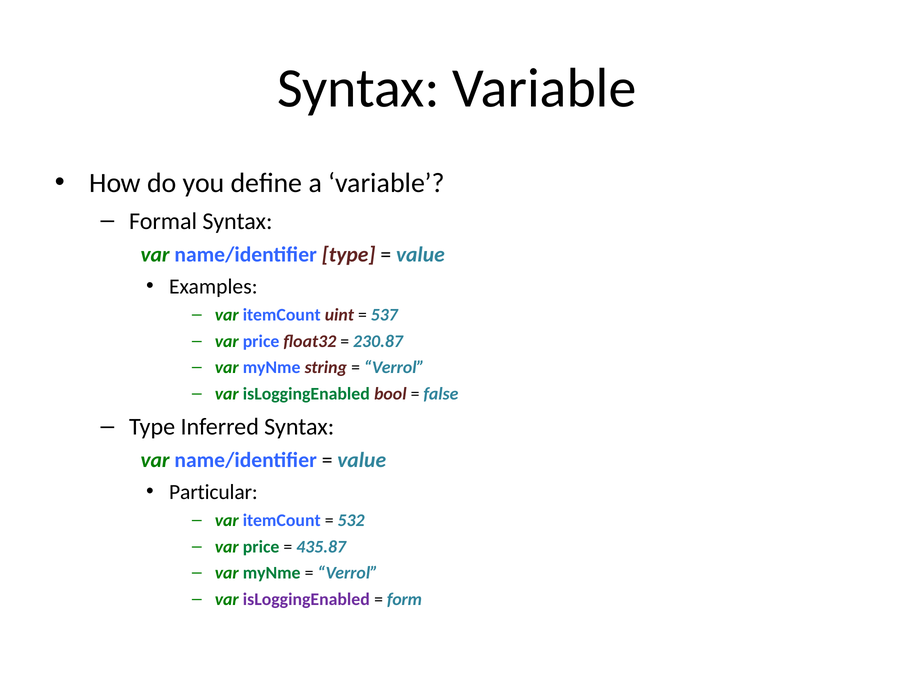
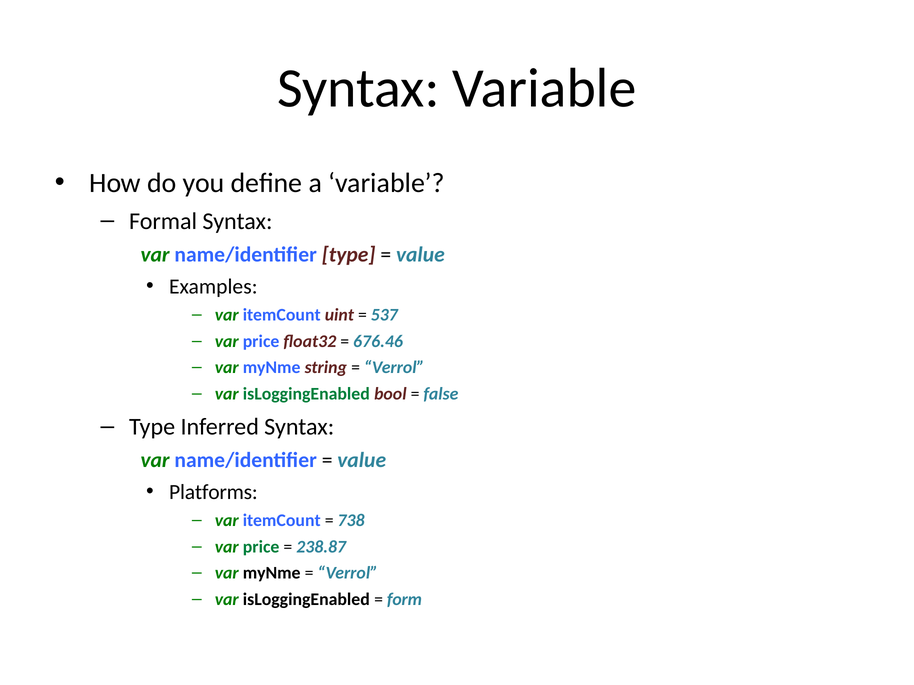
230.87: 230.87 -> 676.46
Particular: Particular -> Platforms
532: 532 -> 738
435.87: 435.87 -> 238.87
myNme at (272, 574) colour: green -> black
isLoggingEnabled at (306, 600) colour: purple -> black
